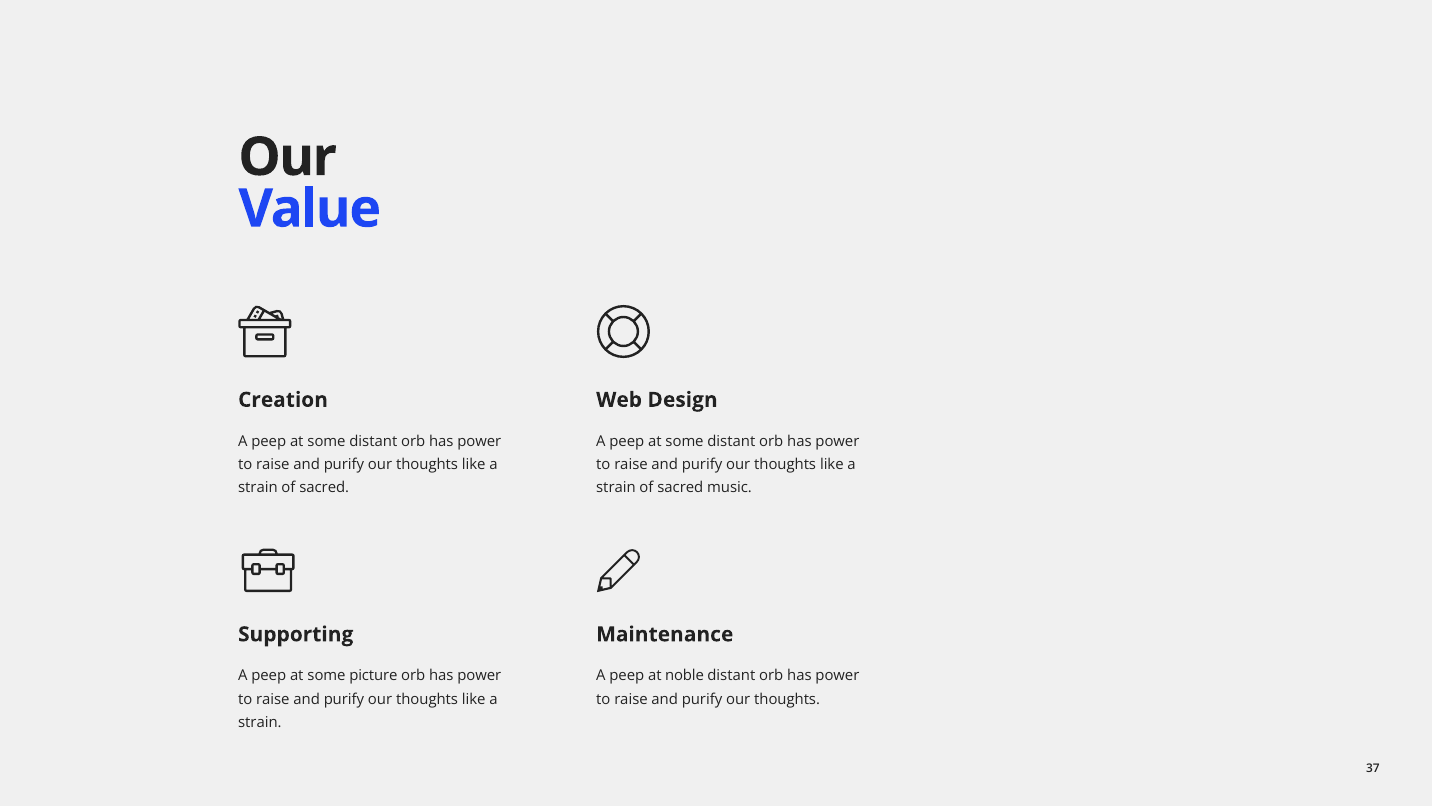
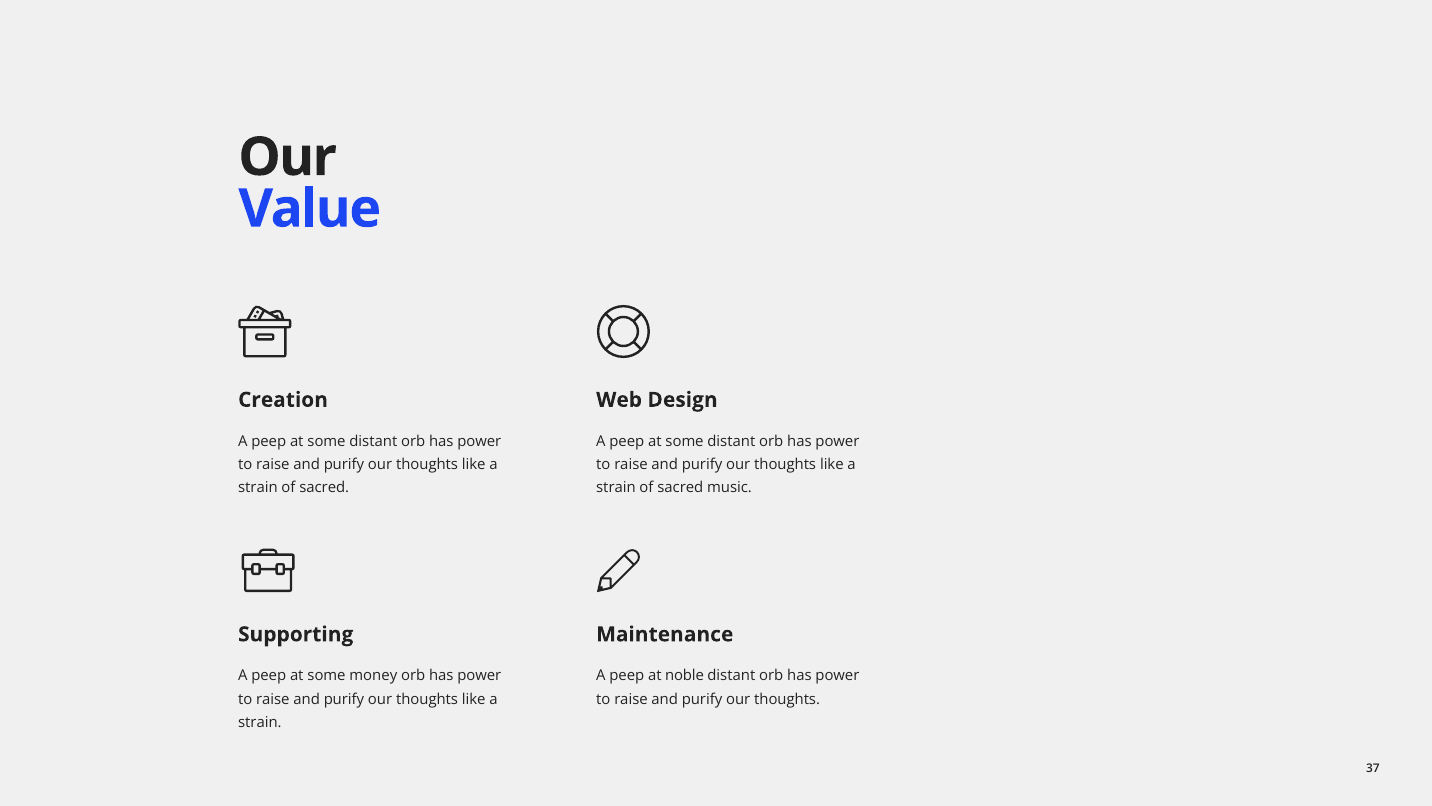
picture: picture -> money
